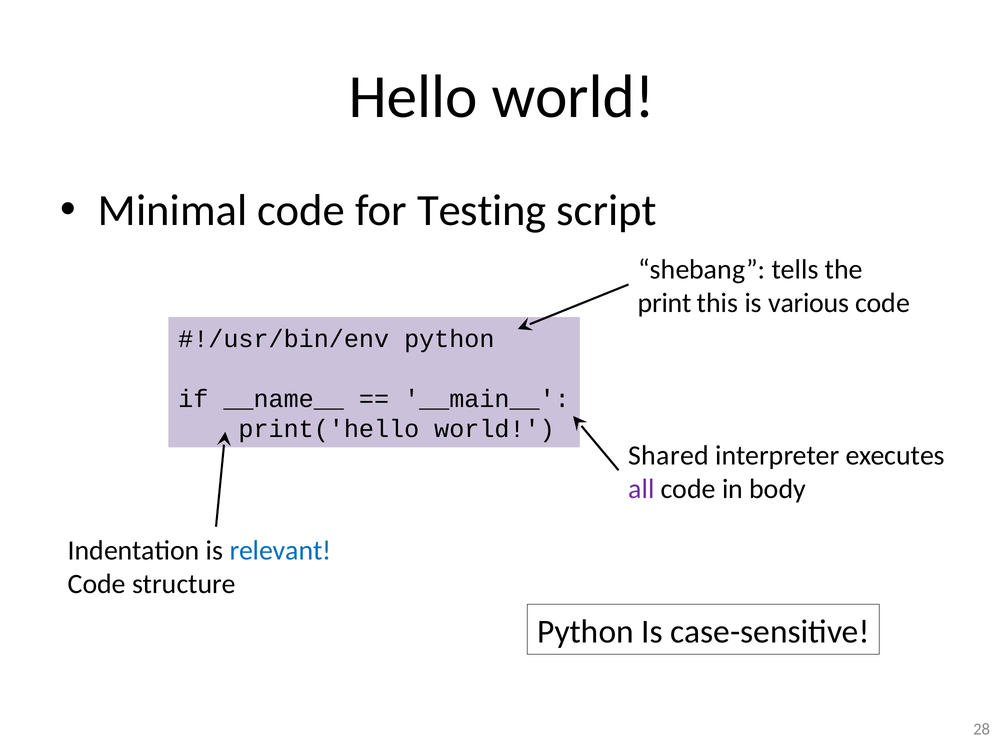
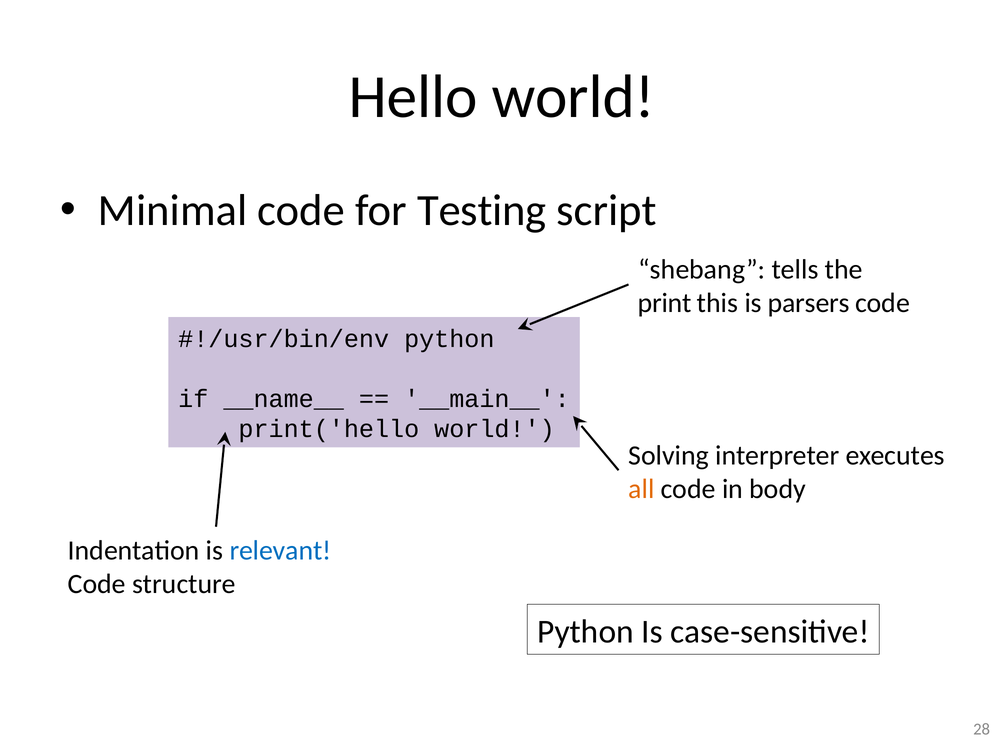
various: various -> parsers
Shared: Shared -> Solving
all colour: purple -> orange
